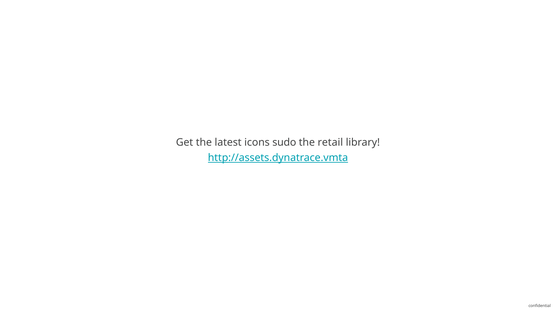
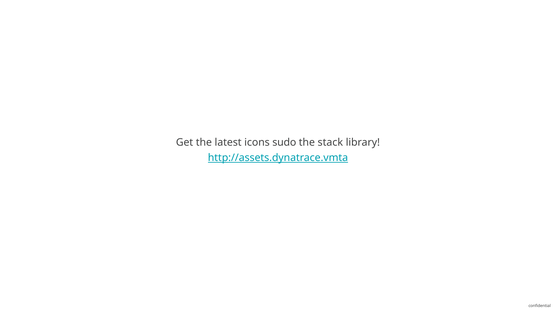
retail: retail -> stack
